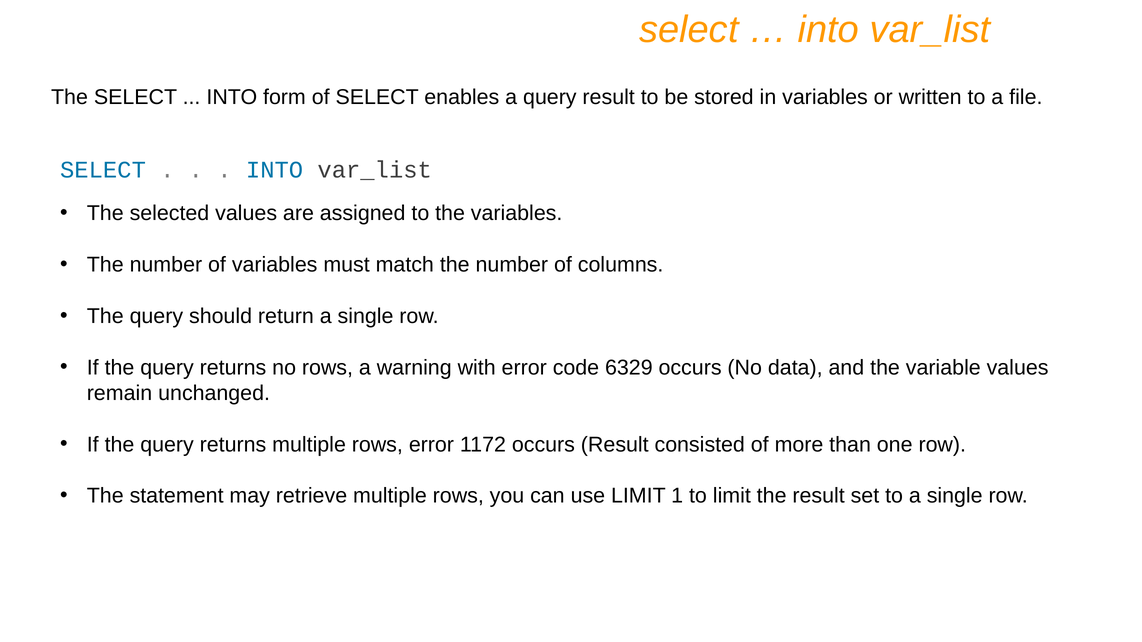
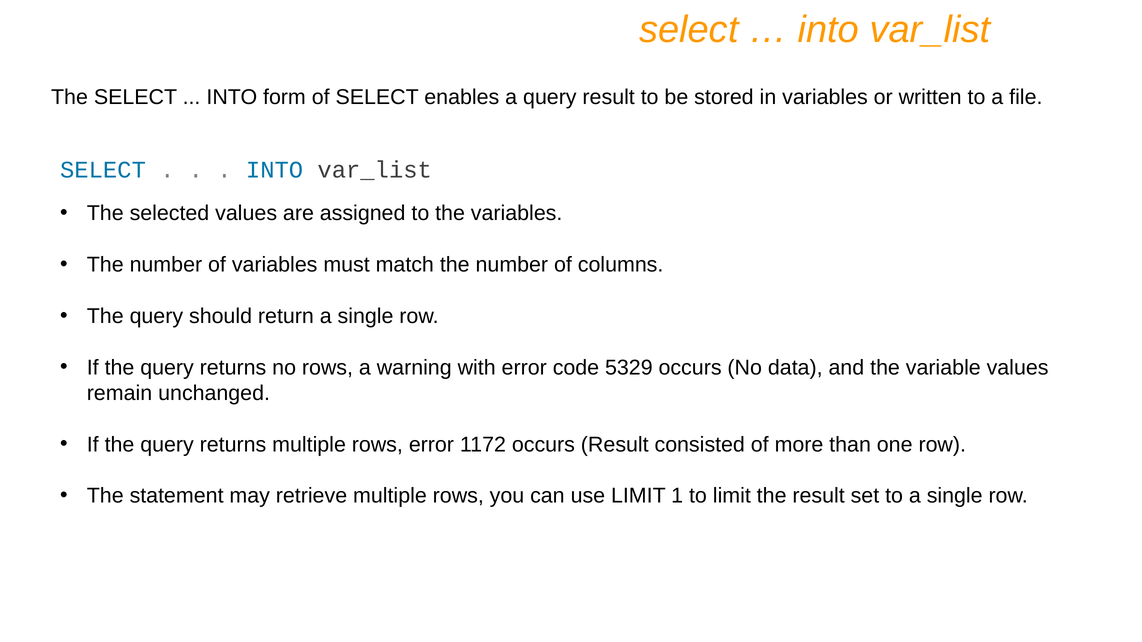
6329: 6329 -> 5329
